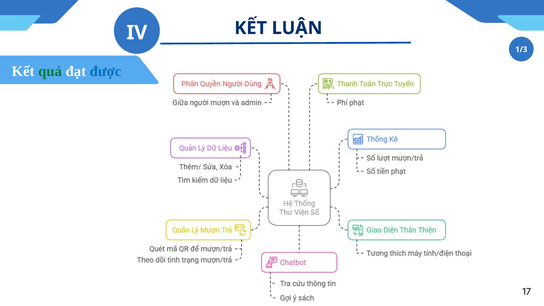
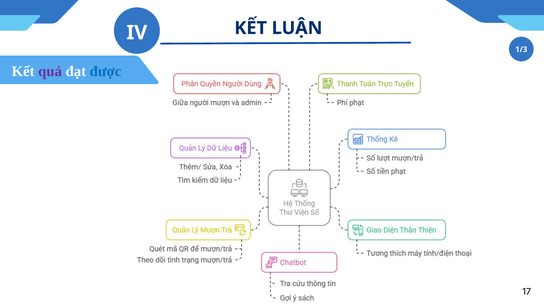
quả colour: green -> purple
